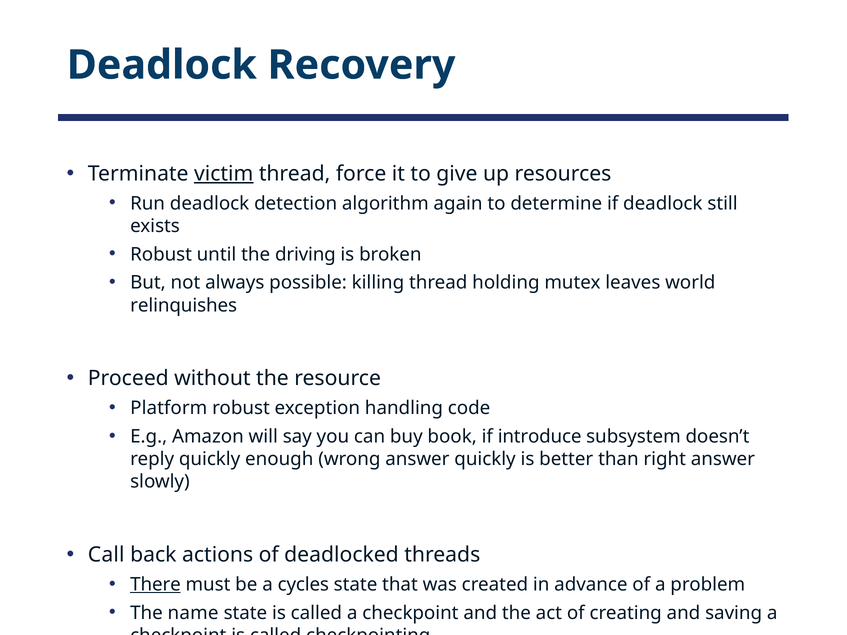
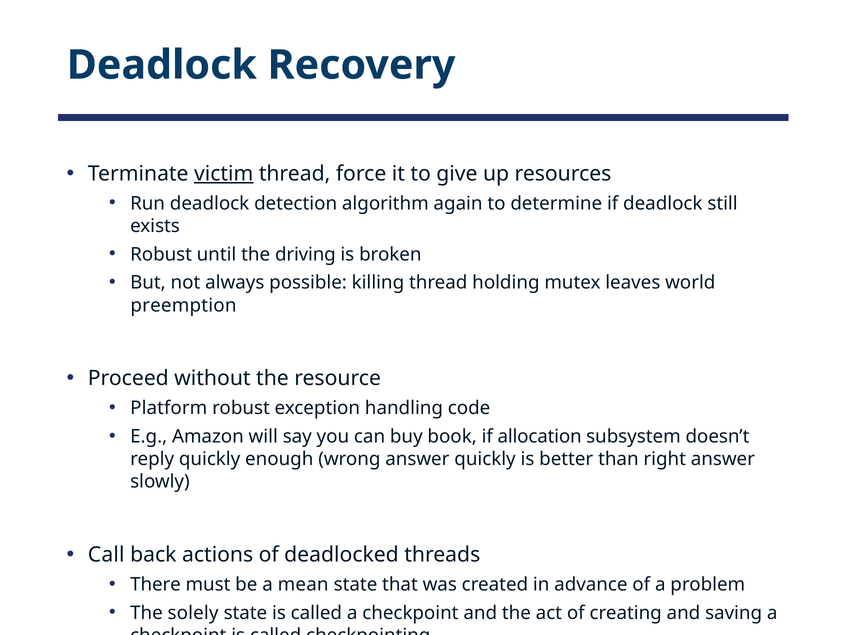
relinquishes: relinquishes -> preemption
introduce: introduce -> allocation
There underline: present -> none
cycles: cycles -> mean
name: name -> solely
